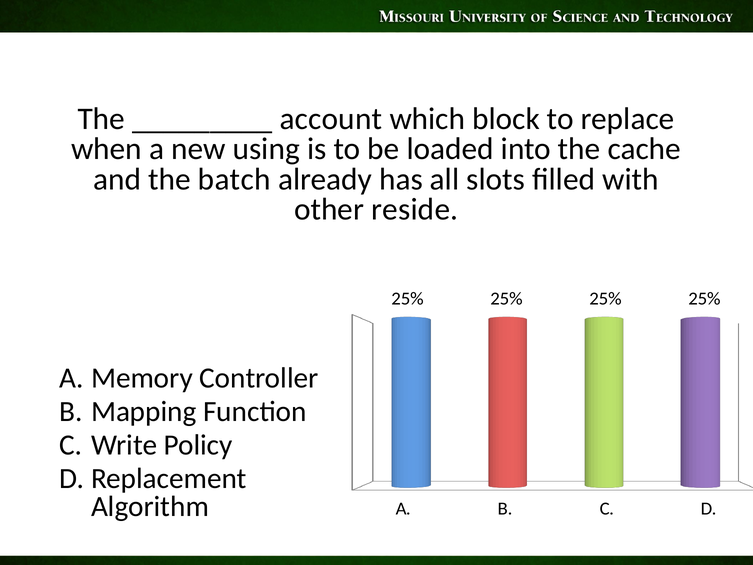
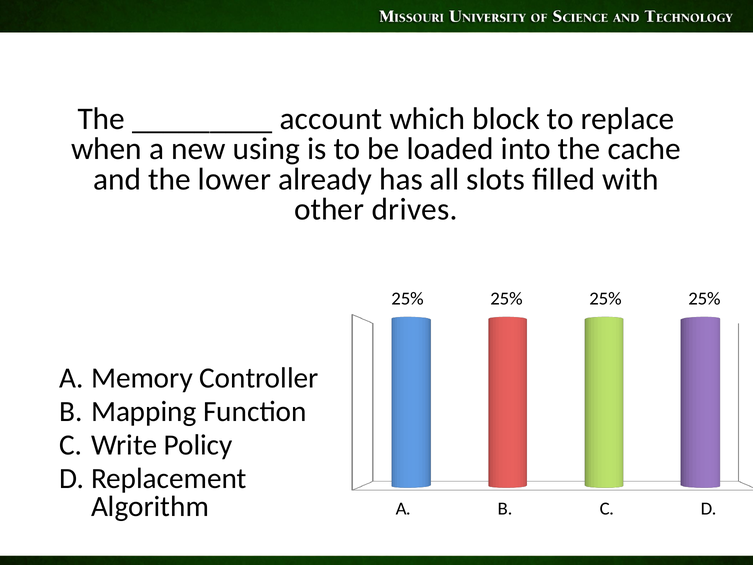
batch: batch -> lower
reside: reside -> drives
